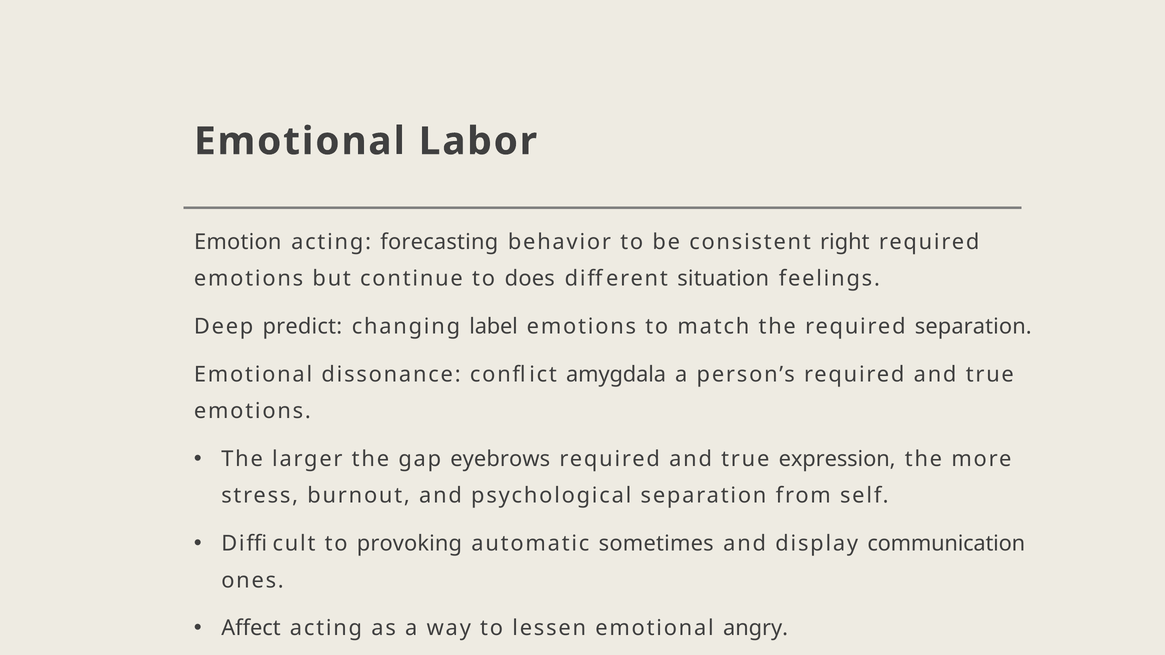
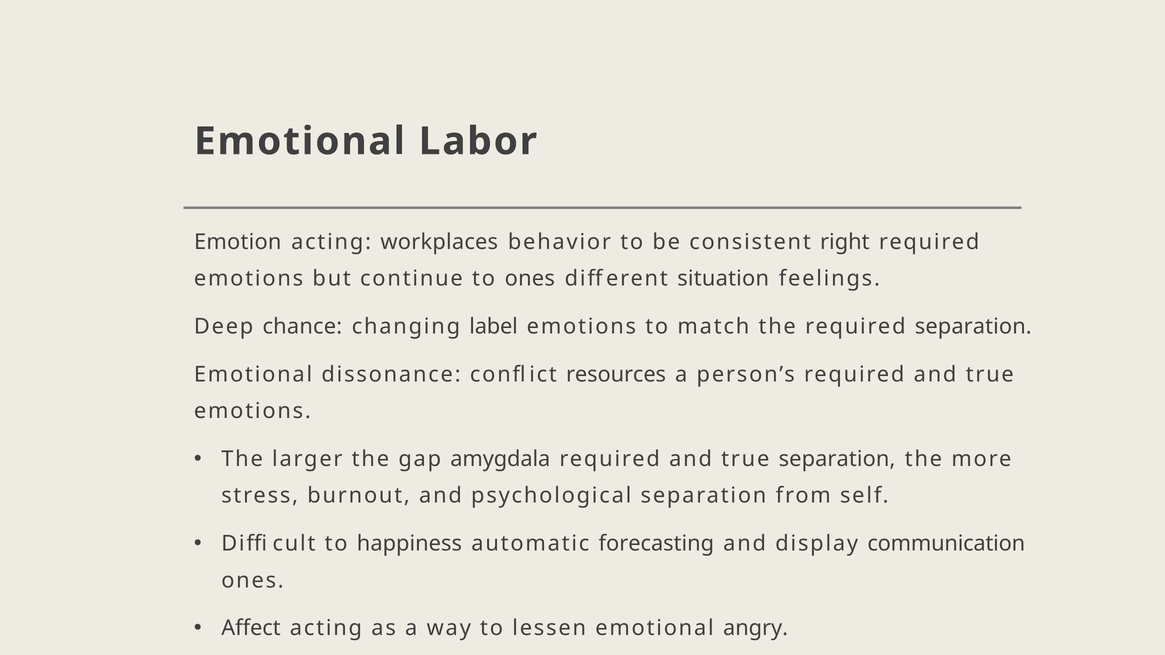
forecasting: forecasting -> workplaces
to does: does -> ones
predict: predict -> chance
amygdala: amygdala -> resources
eyebrows: eyebrows -> amygdala
true expression: expression -> separation
provoking: provoking -> happiness
sometimes: sometimes -> forecasting
